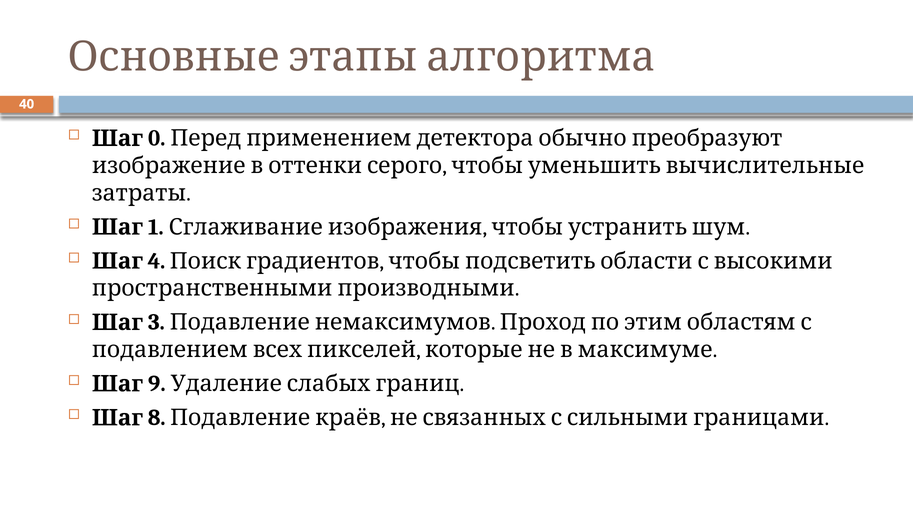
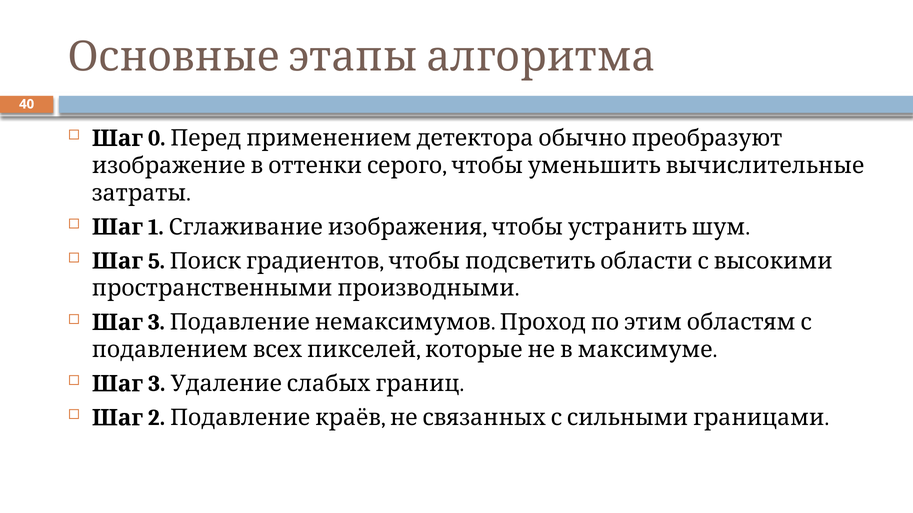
4: 4 -> 5
9 at (157, 384): 9 -> 3
8: 8 -> 2
